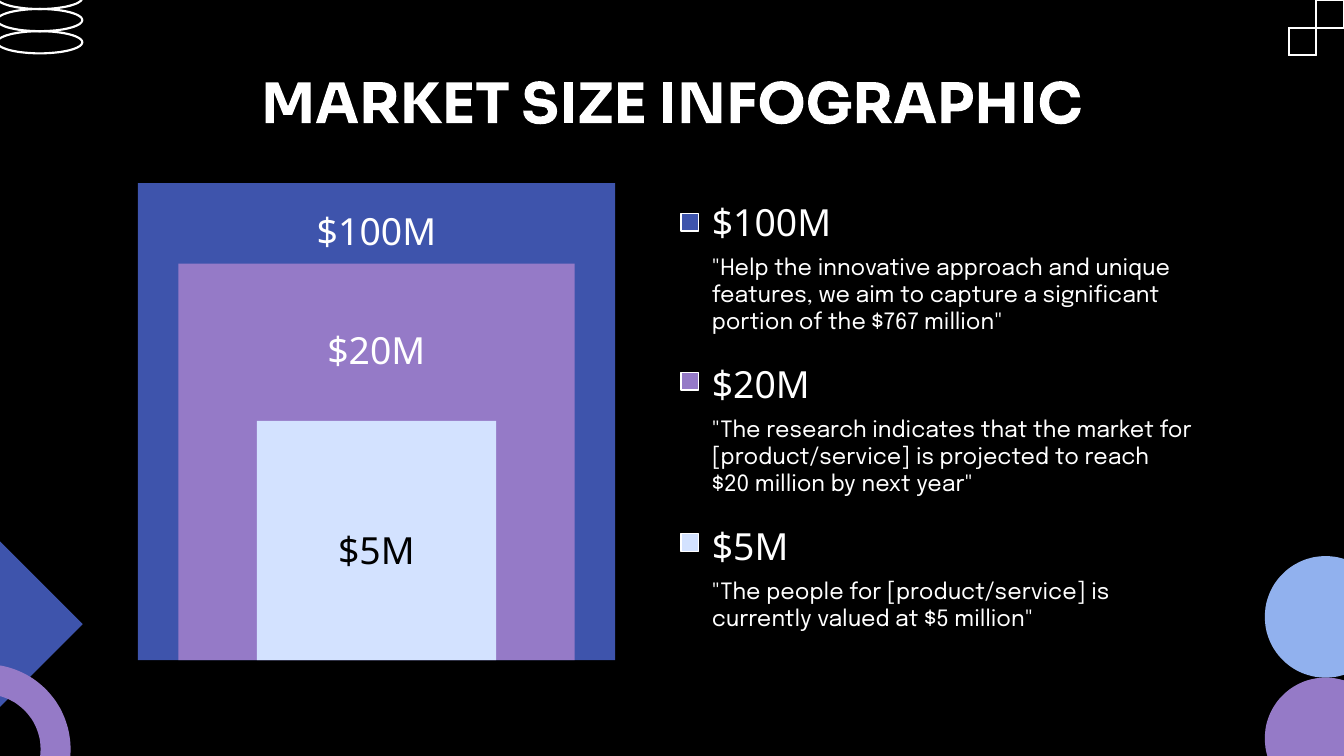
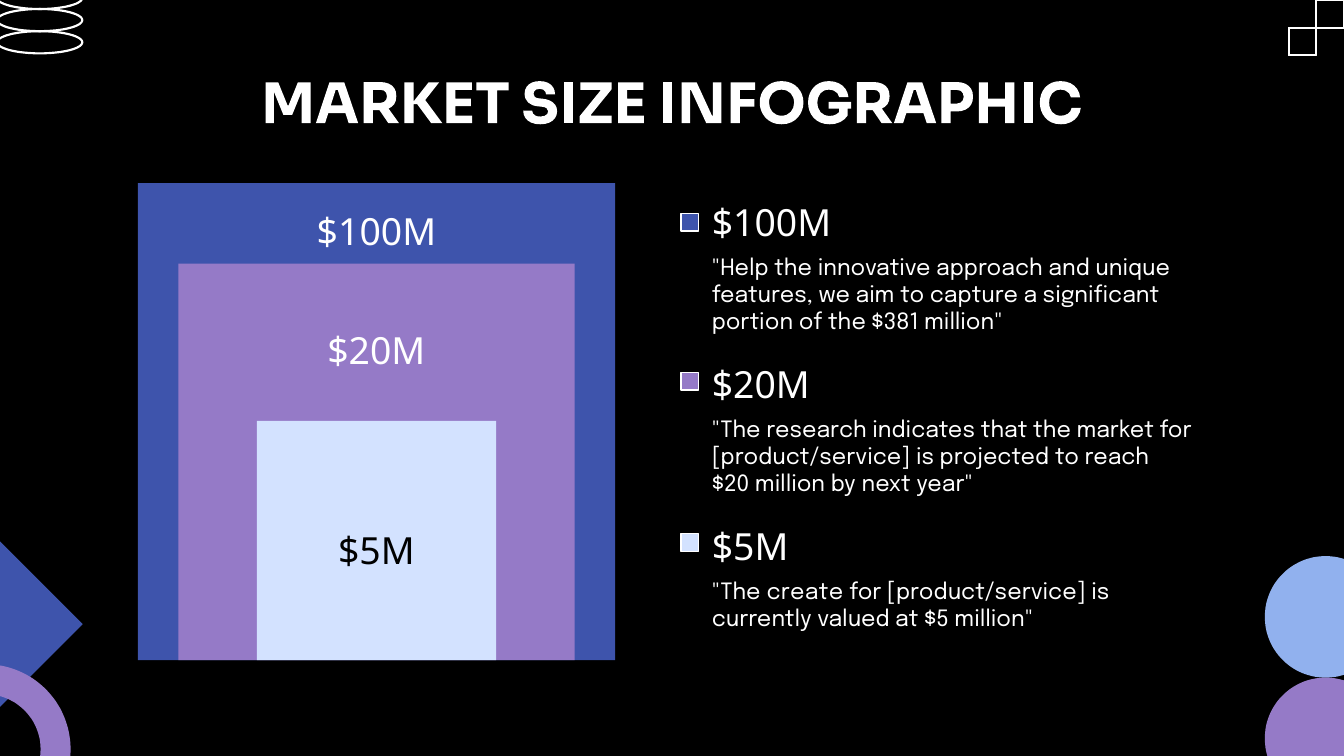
$767: $767 -> $381
people: people -> create
